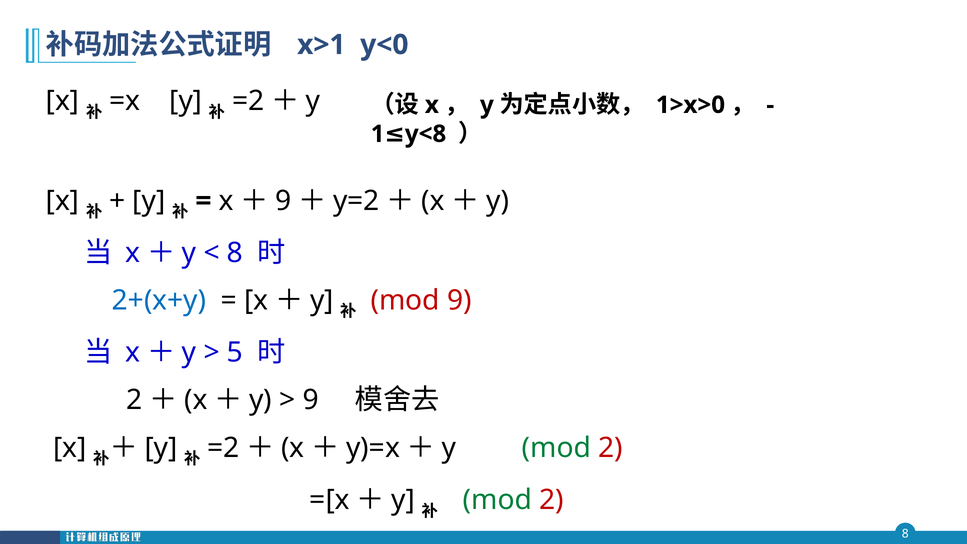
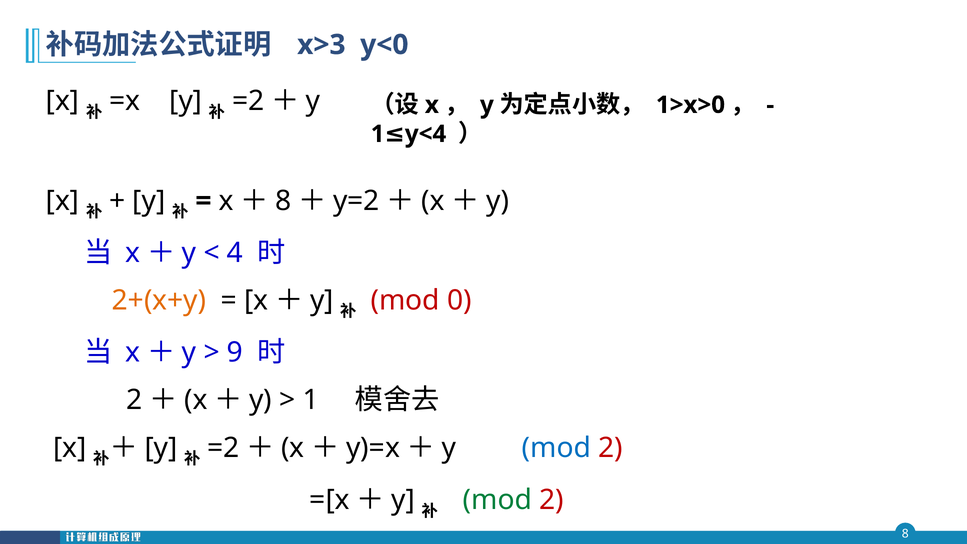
x>1: x>1 -> x>3
y<8: y<8 -> y<4
9 at (283, 201): 9 -> 8
8 at (235, 253): 8 -> 4
2+(x+y colour: blue -> orange
mod 9: 9 -> 0
5: 5 -> 9
9 at (311, 400): 9 -> 1
mod at (556, 448) colour: green -> blue
